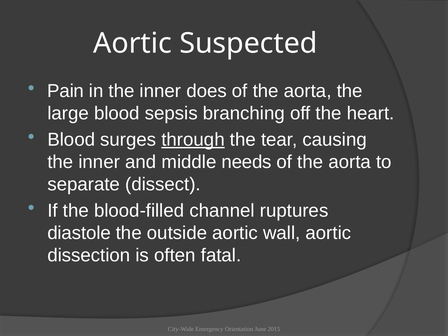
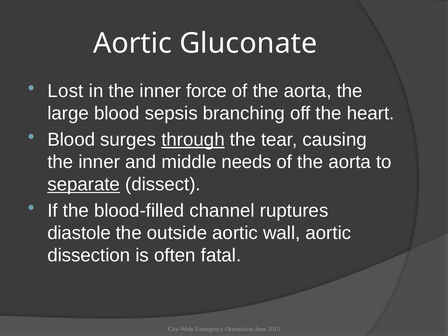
Suspected: Suspected -> Gluconate
Pain: Pain -> Lost
does: does -> force
separate underline: none -> present
